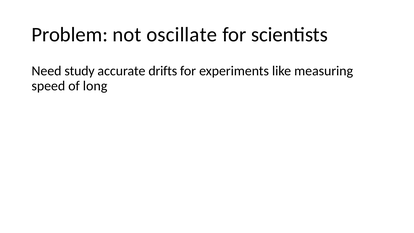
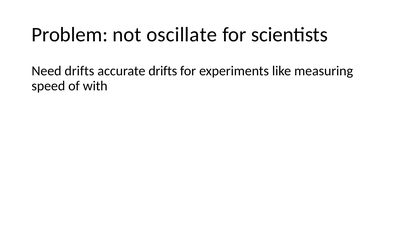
Need study: study -> drifts
long: long -> with
